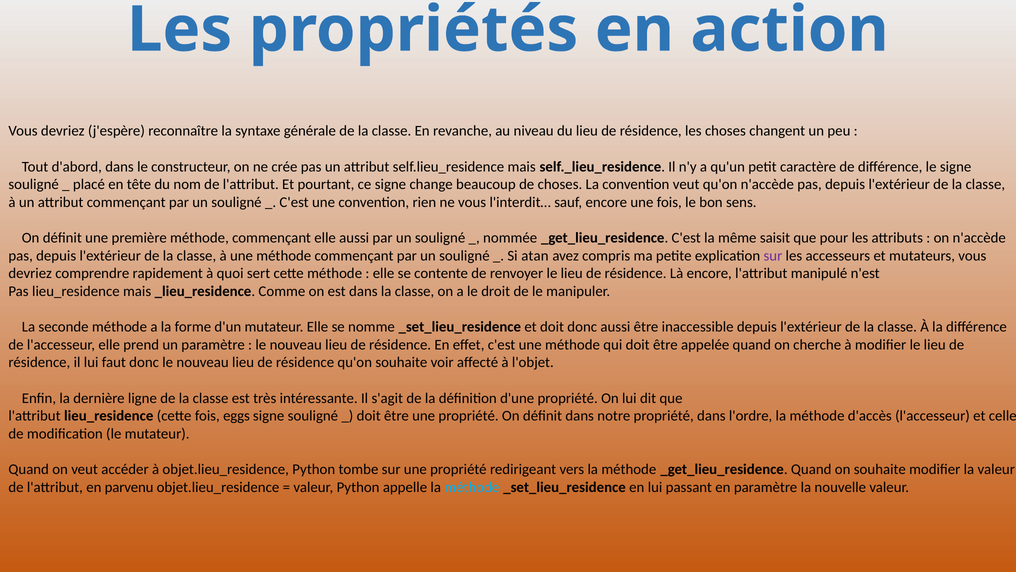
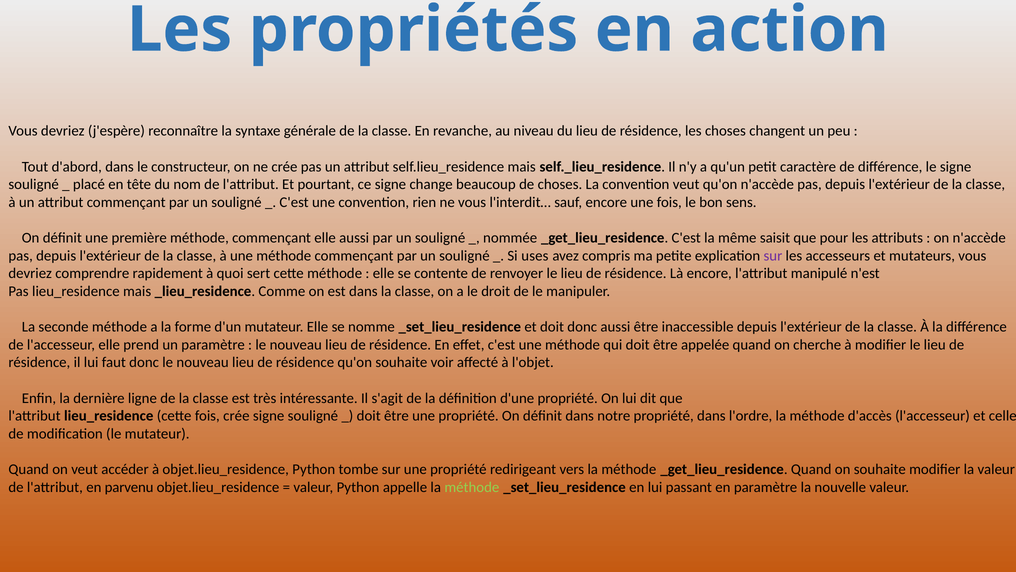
atan: atan -> uses
fois eggs: eggs -> crée
méthode at (472, 487) colour: light blue -> light green
